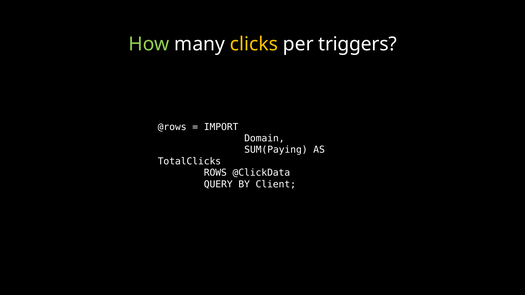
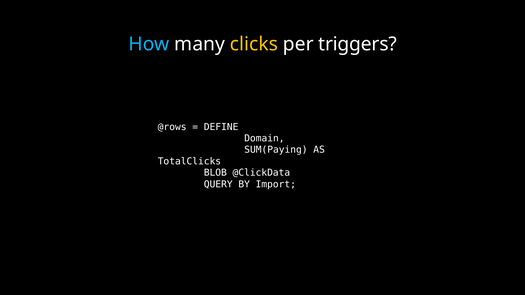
How colour: light green -> light blue
IMPORT: IMPORT -> DEFINE
ROWS: ROWS -> BLOB
Client: Client -> Import
